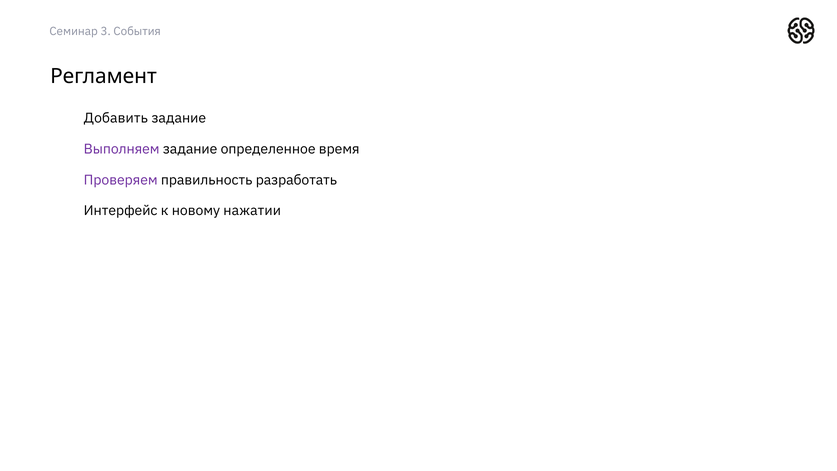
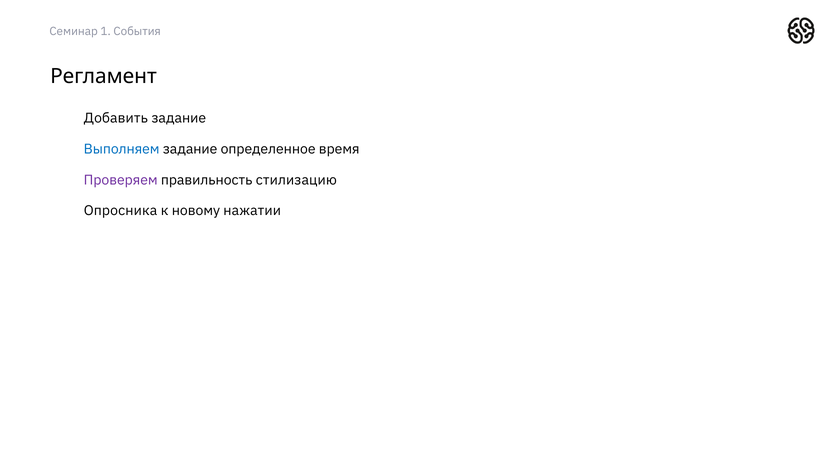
3: 3 -> 1
Выполняем colour: purple -> blue
разработать: разработать -> стилизацию
Интерфейс: Интерфейс -> Опросника
